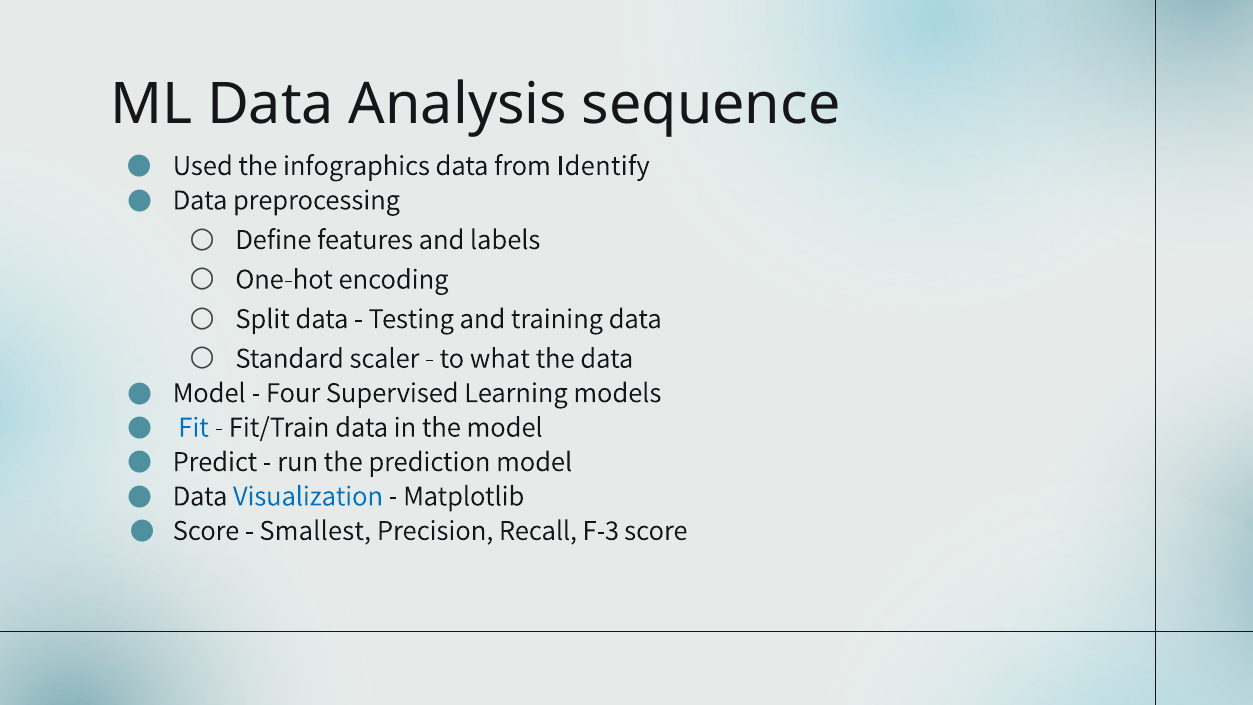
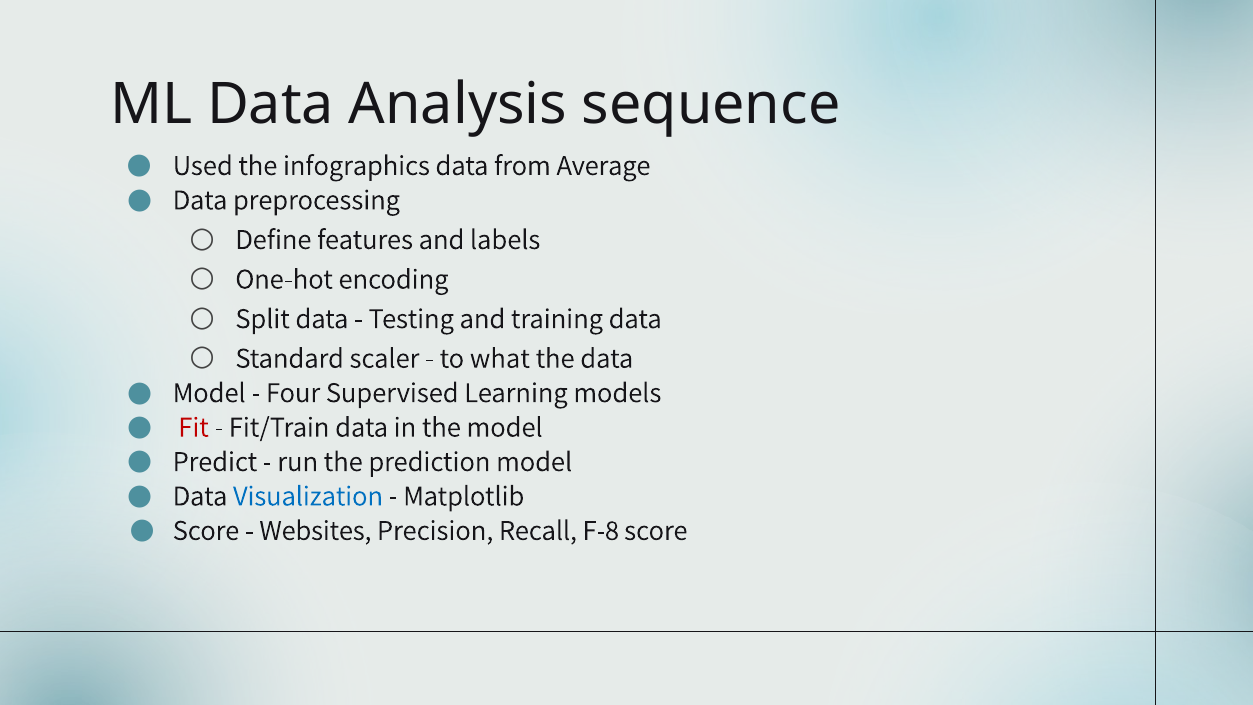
Identify: Identify -> Average
Fit colour: blue -> red
Smallest: Smallest -> Websites
F-3: F-3 -> F-8
